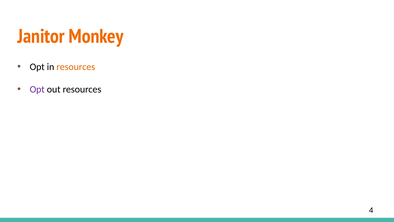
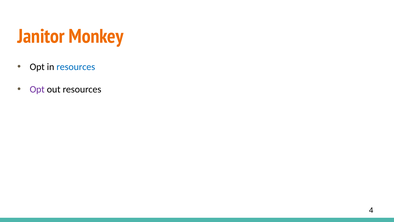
resources at (76, 67) colour: orange -> blue
